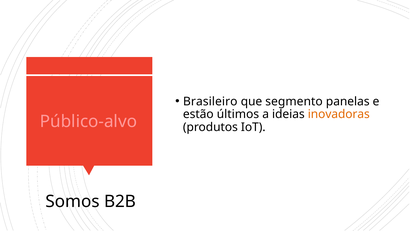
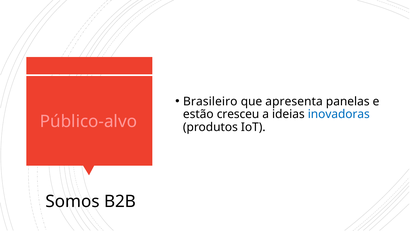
segmento: segmento -> apresenta
últimos: últimos -> cresceu
inovadoras colour: orange -> blue
